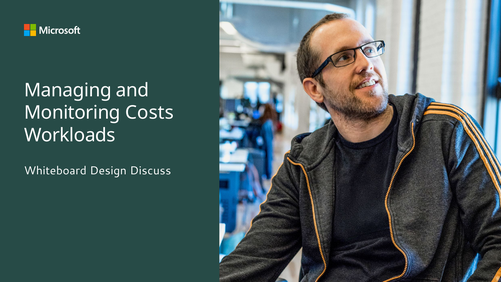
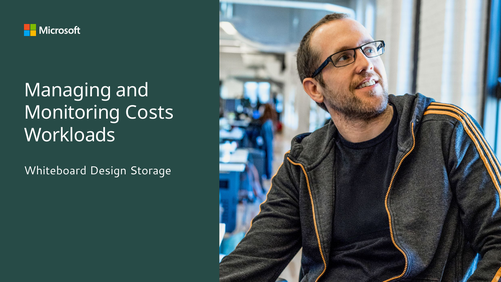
Discuss: Discuss -> Storage
